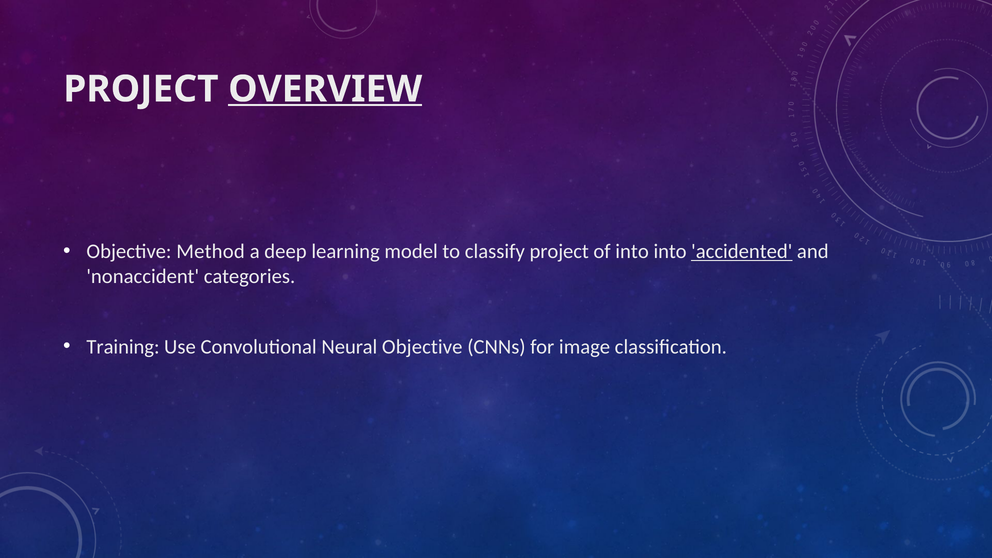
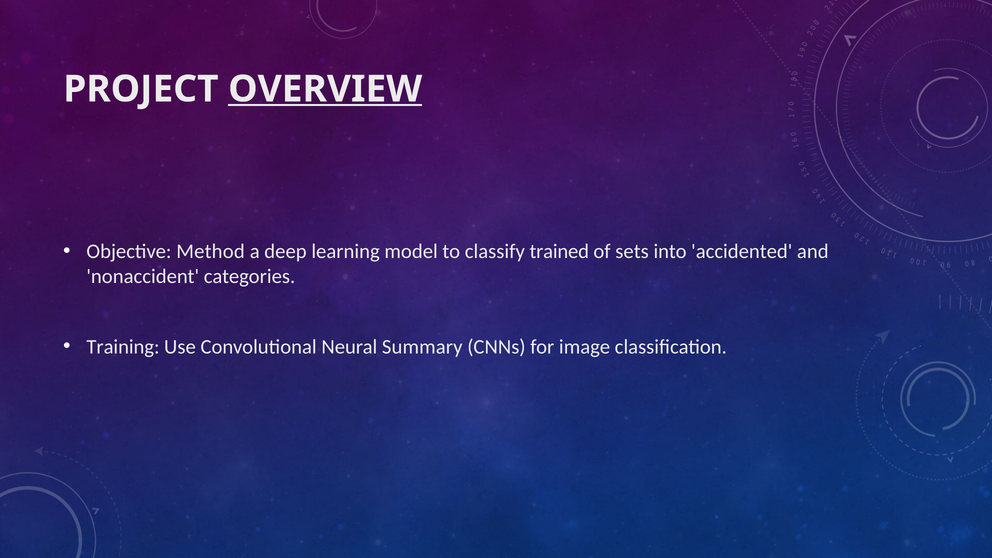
classify project: project -> trained
of into: into -> sets
accidented underline: present -> none
Neural Objective: Objective -> Summary
